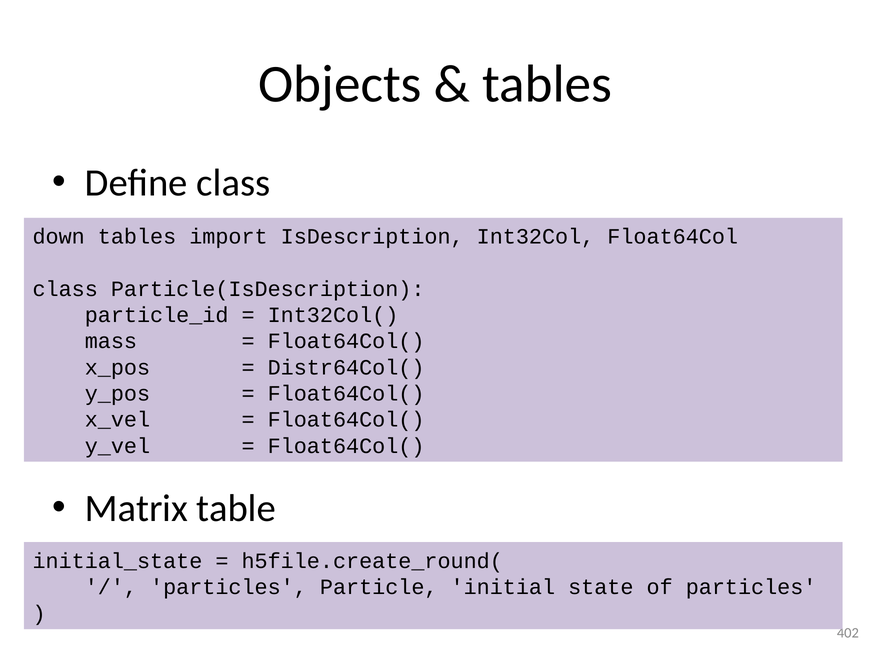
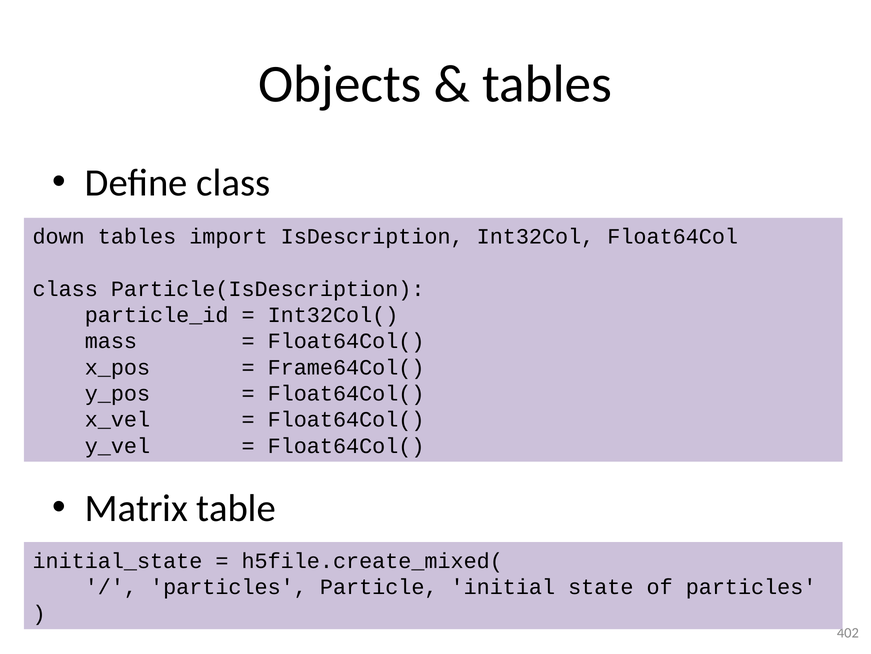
Distr64Col(: Distr64Col( -> Frame64Col(
h5file.create_round(: h5file.create_round( -> h5file.create_mixed(
